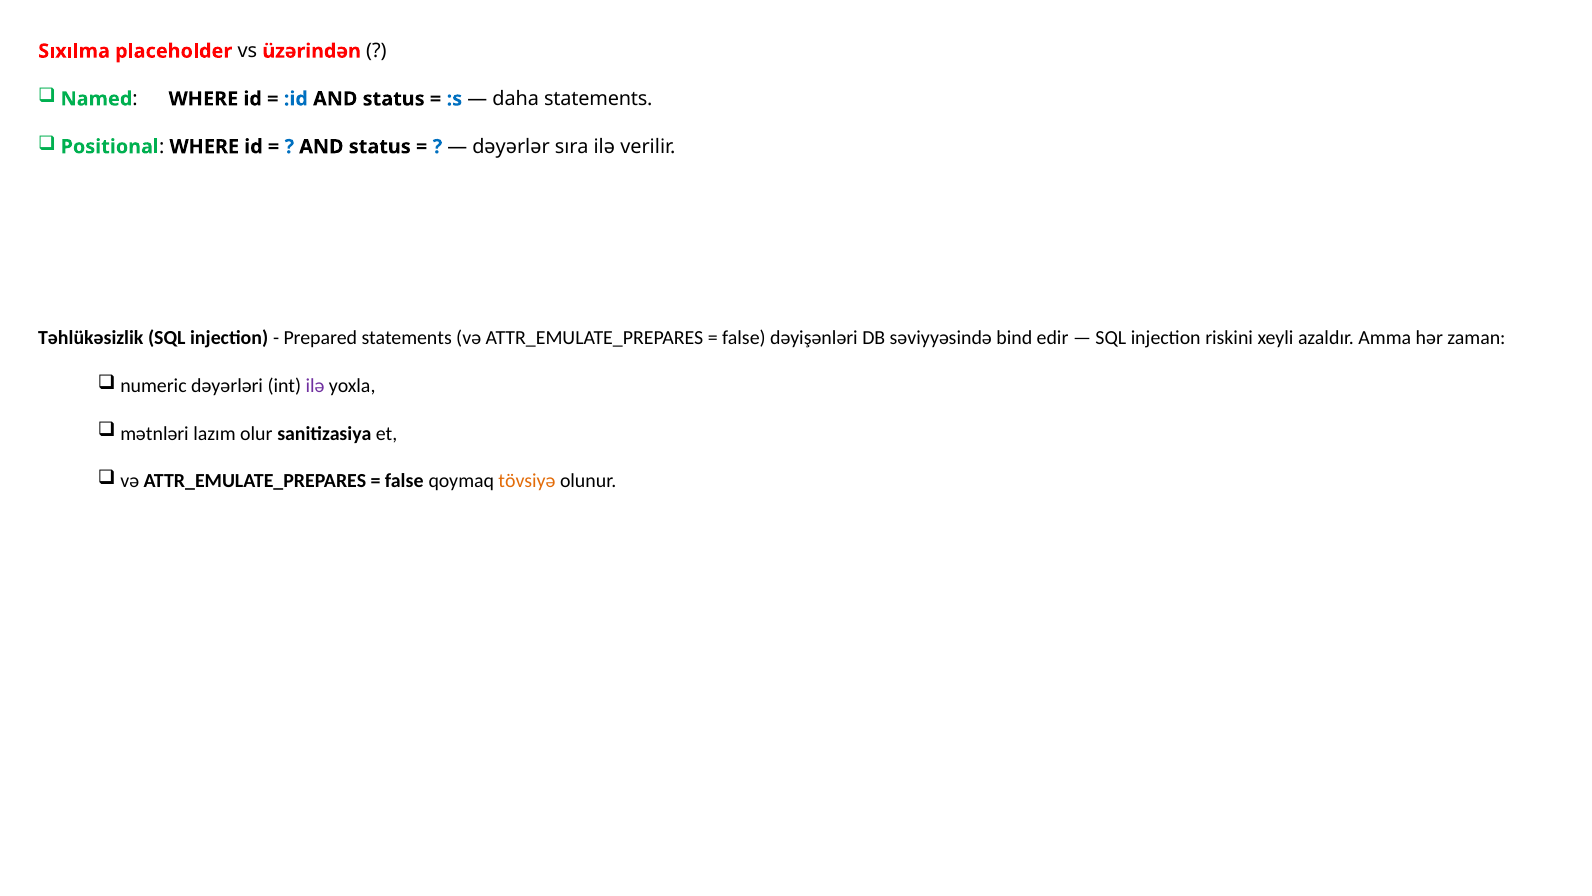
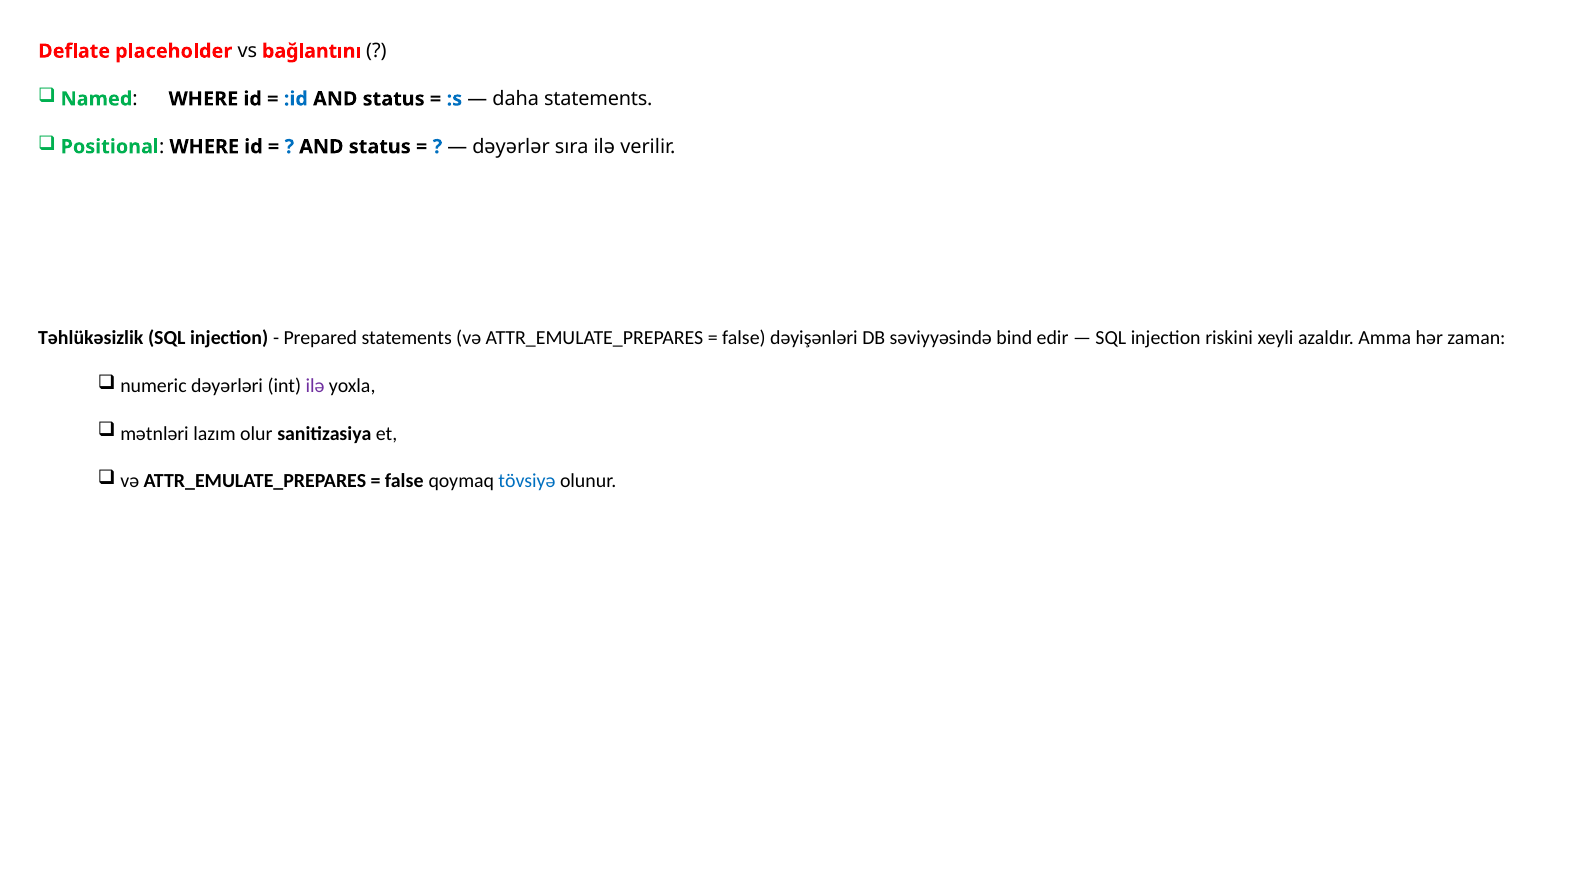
Sıxılma: Sıxılma -> Deflate
üzərindən: üzərindən -> bağlantını
tövsiyə colour: orange -> blue
